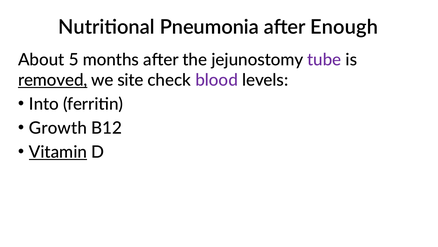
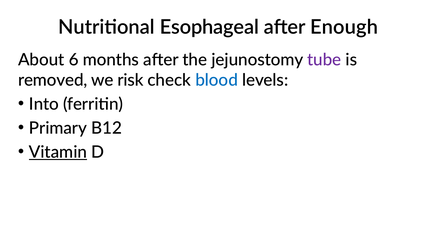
Pneumonia: Pneumonia -> Esophageal
5: 5 -> 6
removed underline: present -> none
site: site -> risk
blood colour: purple -> blue
Growth: Growth -> Primary
